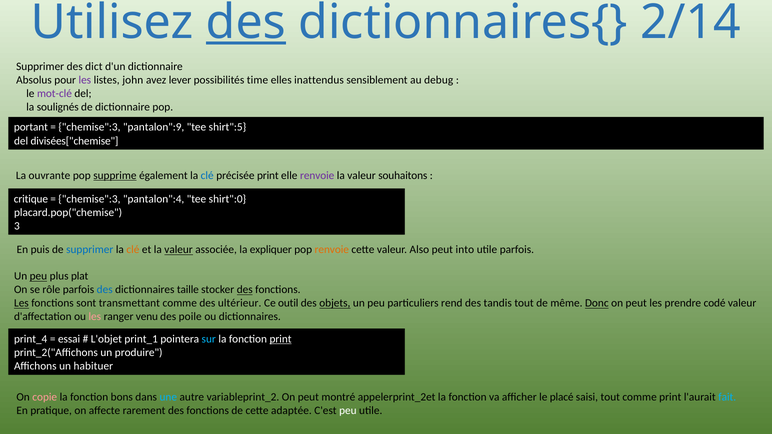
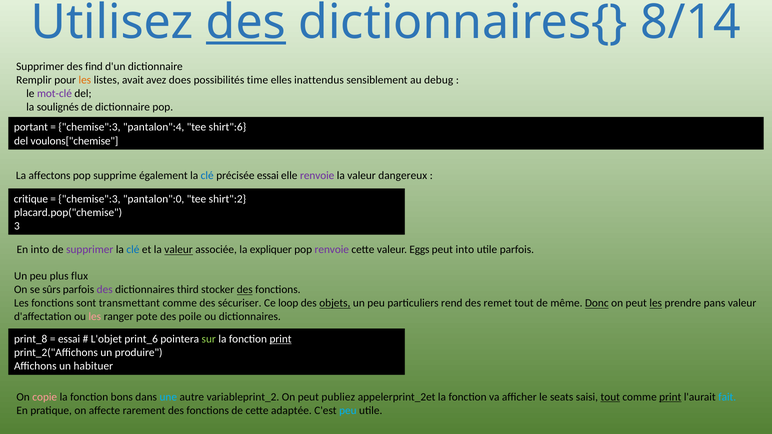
2/14: 2/14 -> 8/14
dict: dict -> find
Absolus: Absolus -> Remplir
les at (85, 80) colour: purple -> orange
john: john -> avait
lever: lever -> does
pantalon":9: pantalon":9 -> pantalon":4
shirt":5: shirt":5 -> shirt":6
divisées["chemise: divisées["chemise -> voulons["chemise
ouvrante: ouvrante -> affectons
supprime underline: present -> none
précisée print: print -> essai
souhaitons: souhaitons -> dangereux
pantalon":4: pantalon":4 -> pantalon":0
shirt":0: shirt":0 -> shirt":2
En puis: puis -> into
supprimer at (90, 250) colour: blue -> purple
clé at (133, 250) colour: orange -> blue
renvoie at (332, 250) colour: orange -> purple
Also: Also -> Eggs
peu at (38, 276) underline: present -> none
plat: plat -> flux
rôle: rôle -> sûrs
des at (105, 290) colour: blue -> purple
taille: taille -> third
Les at (21, 303) underline: present -> none
ultérieur: ultérieur -> sécuriser
outil: outil -> loop
tandis: tandis -> remet
les at (656, 303) underline: none -> present
codé: codé -> pans
venu: venu -> pote
print_4: print_4 -> print_8
print_1: print_1 -> print_6
sur colour: light blue -> light green
montré: montré -> publiez
placé: placé -> seats
tout at (610, 397) underline: none -> present
print at (670, 397) underline: none -> present
peu at (348, 411) colour: white -> light blue
